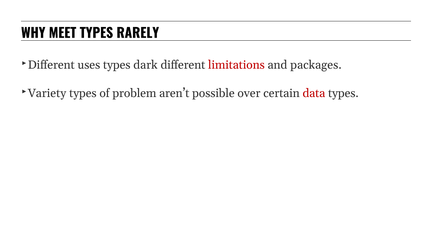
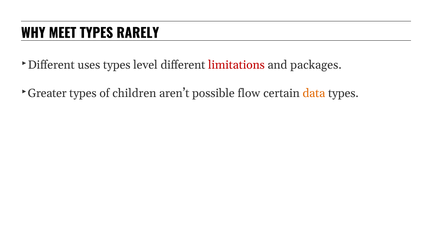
dark: dark -> level
Variety: Variety -> Greater
problem: problem -> children
over: over -> flow
data colour: red -> orange
